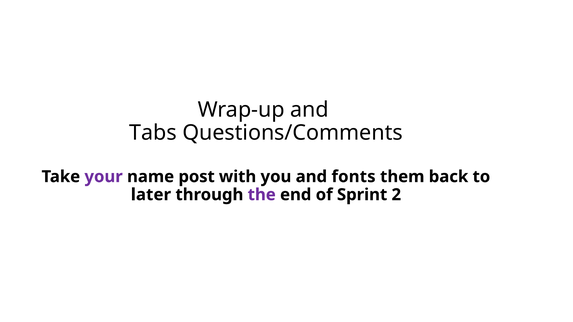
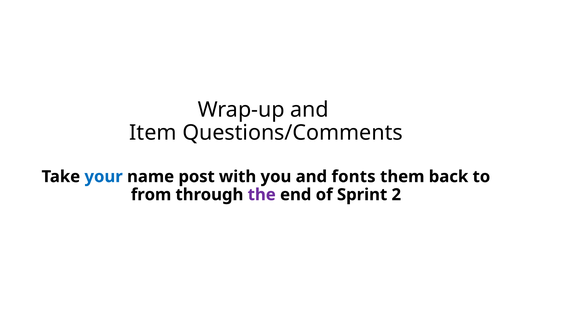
Tabs: Tabs -> Item
your colour: purple -> blue
later: later -> from
